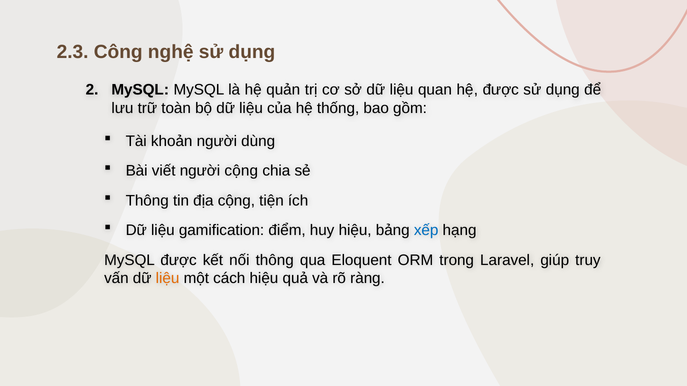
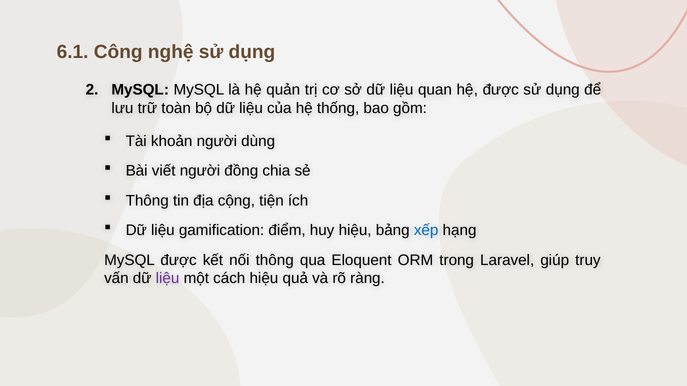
2.3: 2.3 -> 6.1
người cộng: cộng -> đồng
liệu at (168, 279) colour: orange -> purple
